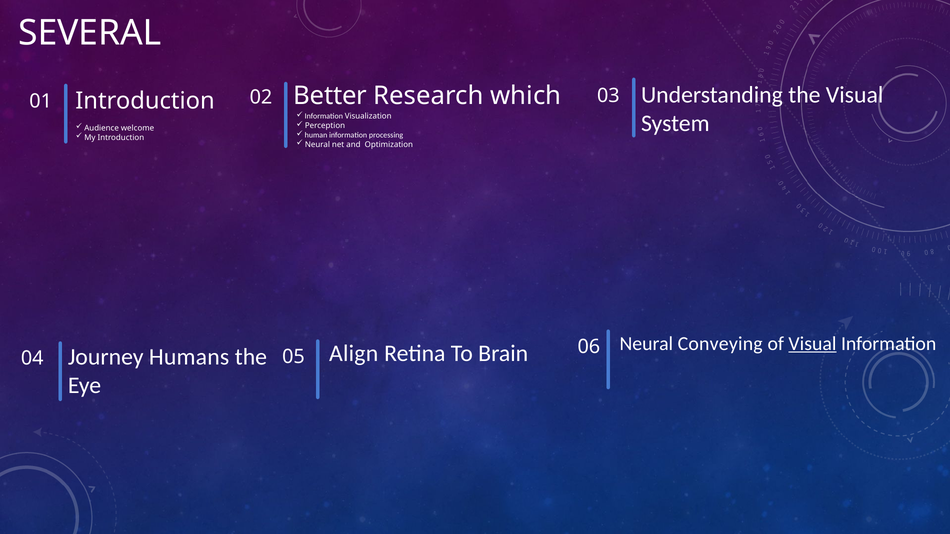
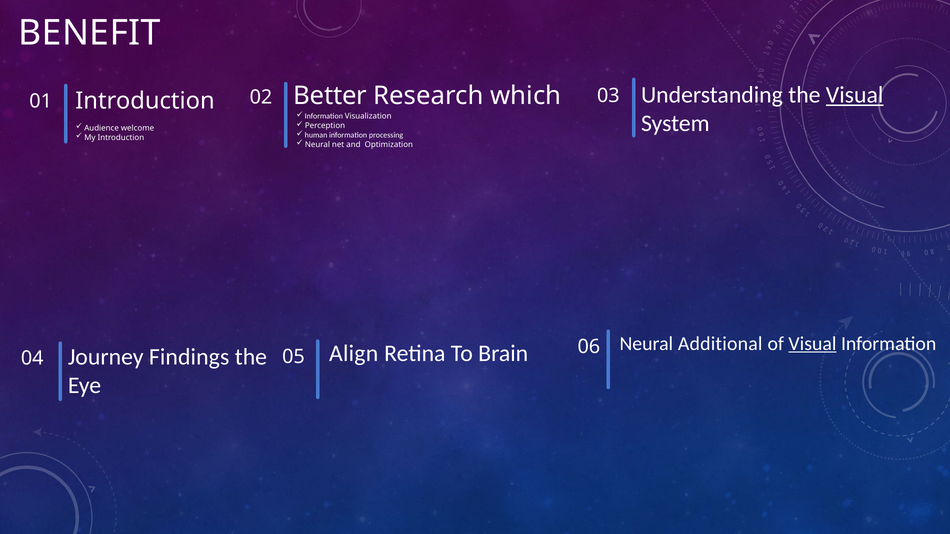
SEVERAL: SEVERAL -> BENEFIT
Visual at (855, 95) underline: none -> present
Conveying: Conveying -> Additional
Humans: Humans -> Findings
